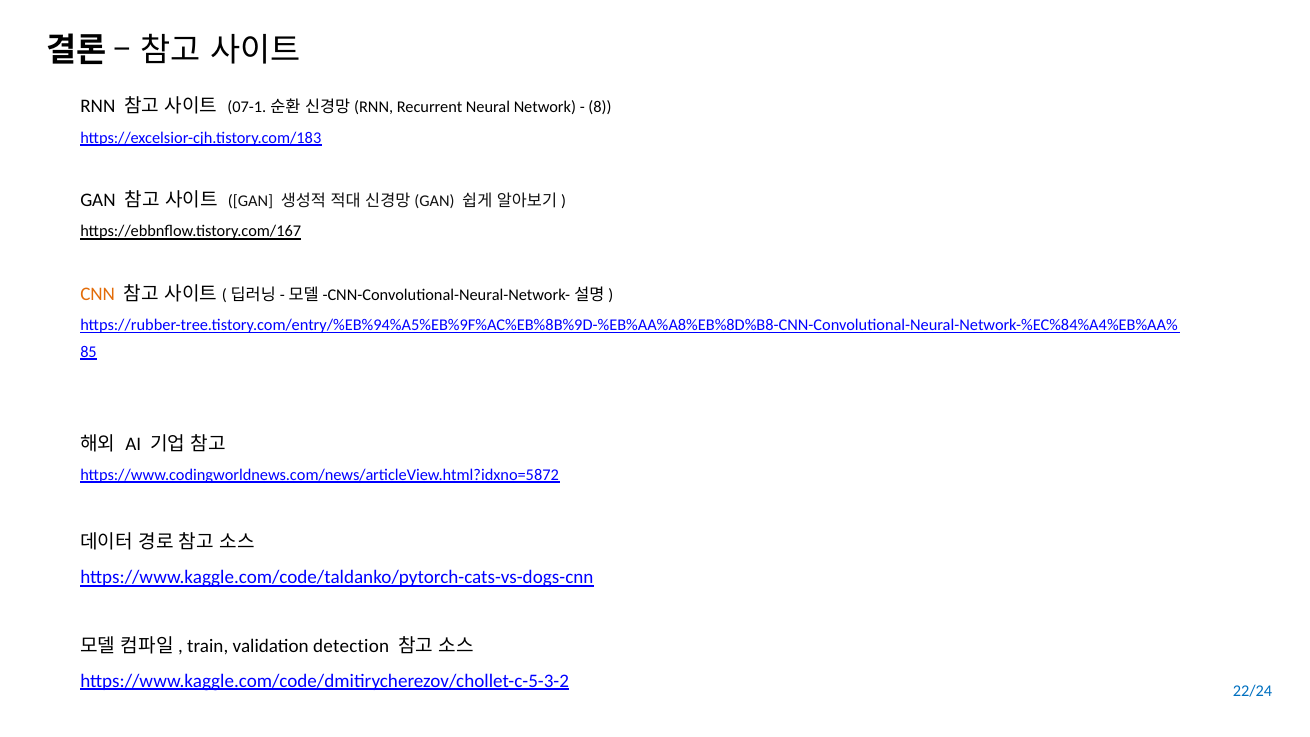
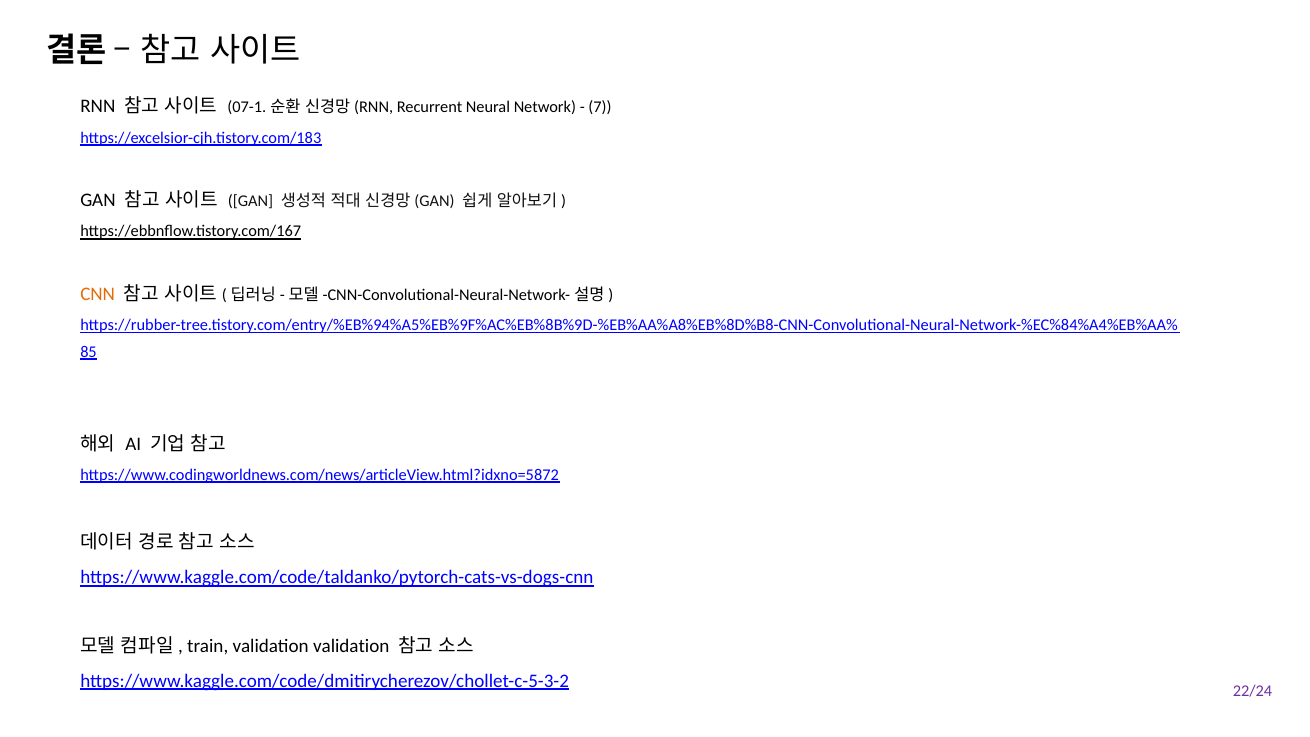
8: 8 -> 7
validation detection: detection -> validation
22/24 colour: blue -> purple
